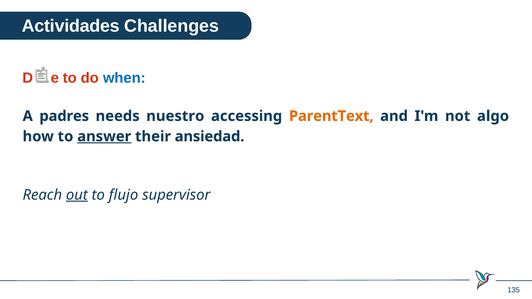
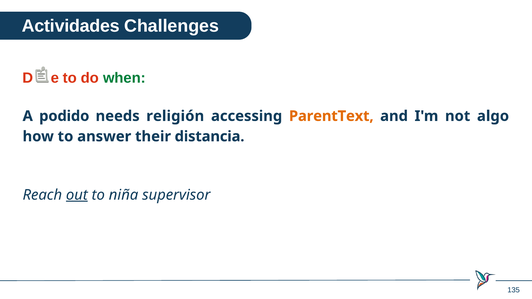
when colour: blue -> green
padres: padres -> podido
nuestro: nuestro -> religión
answer underline: present -> none
ansiedad: ansiedad -> distancia
flujo: flujo -> niña
